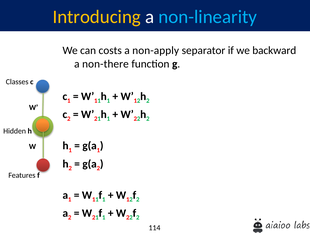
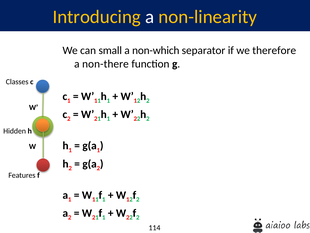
non-linearity colour: light blue -> yellow
costs: costs -> small
non-apply: non-apply -> non-which
backward: backward -> therefore
